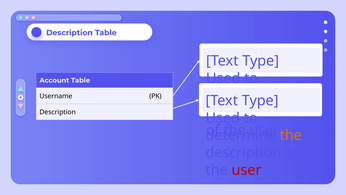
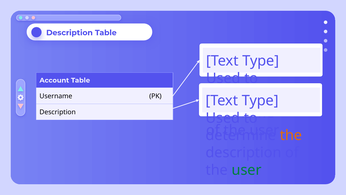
user at (247, 170) colour: red -> green
